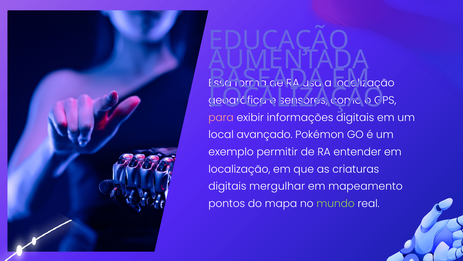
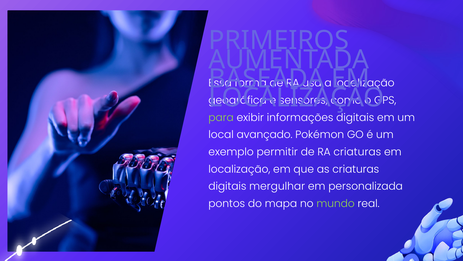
EDUCAÇÃO: EDUCAÇÃO -> PRIMEIROS
para colour: pink -> light green
RA entender: entender -> criaturas
mapeamento: mapeamento -> personalizada
